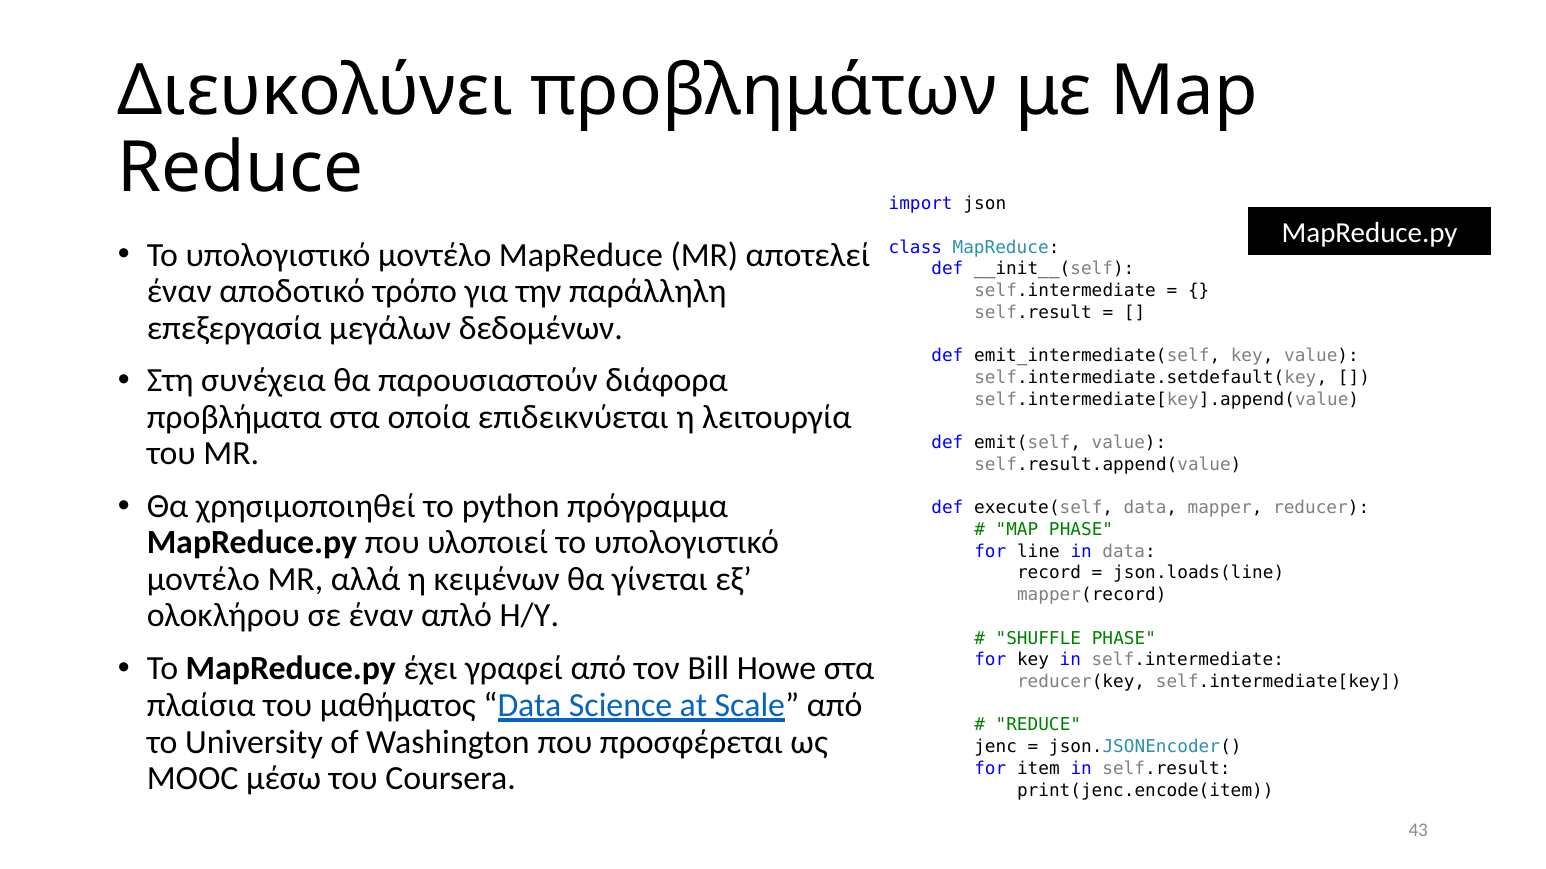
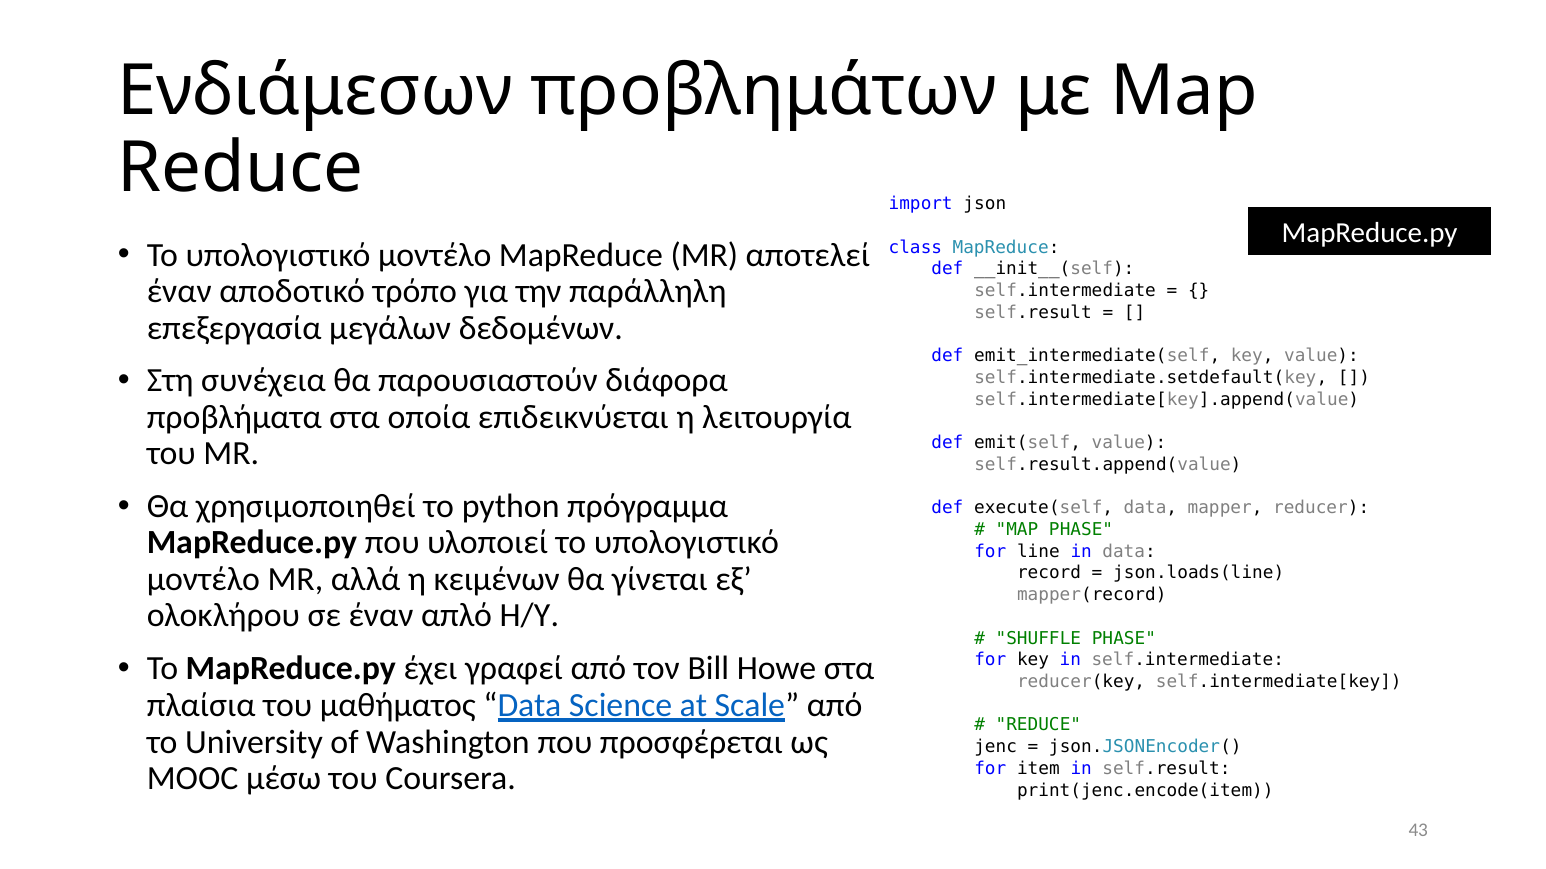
Διευκολύνει: Διευκολύνει -> Ενδιάμεσων
